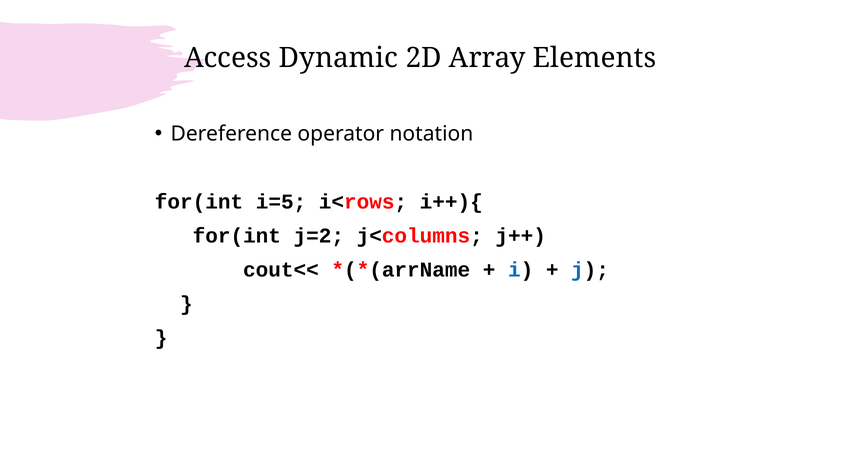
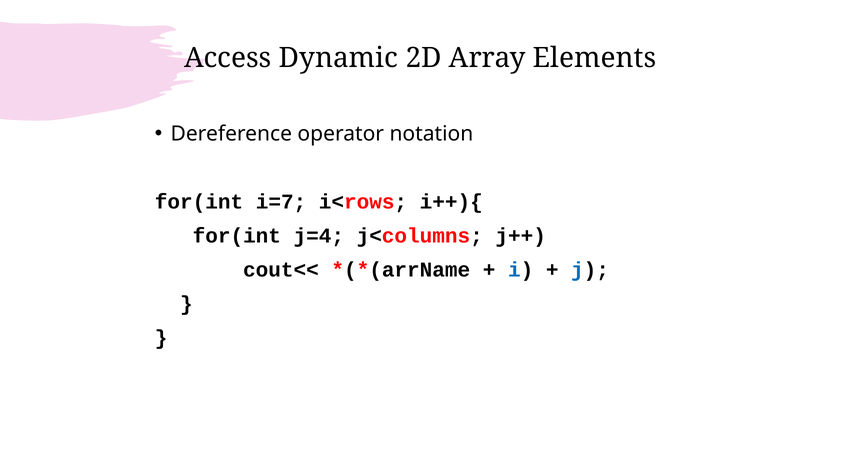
i=5: i=5 -> i=7
j=2: j=2 -> j=4
